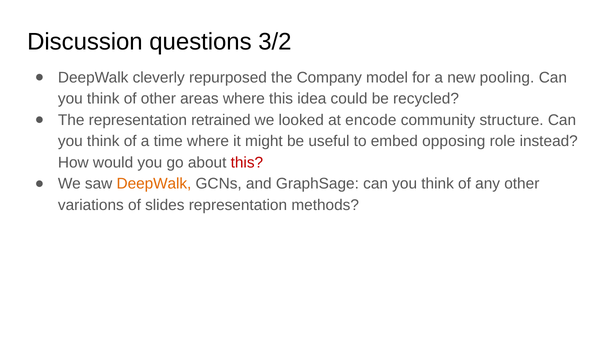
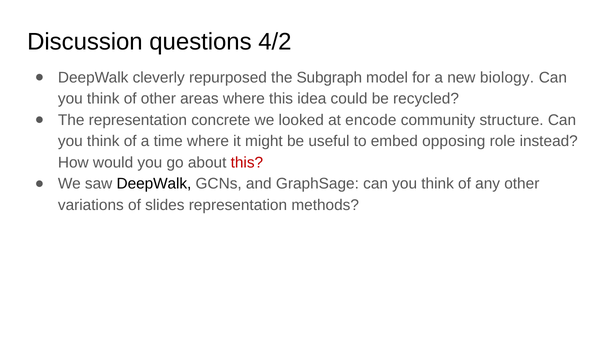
3/2: 3/2 -> 4/2
Company: Company -> Subgraph
pooling: pooling -> biology
retrained: retrained -> concrete
DeepWalk at (154, 184) colour: orange -> black
